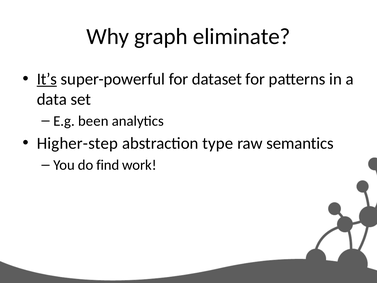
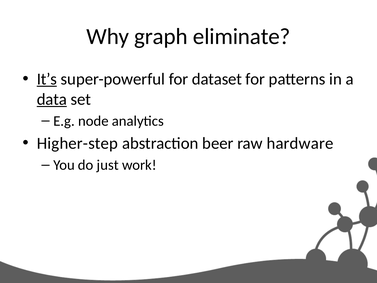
data underline: none -> present
been: been -> node
type: type -> beer
semantics: semantics -> hardware
find: find -> just
